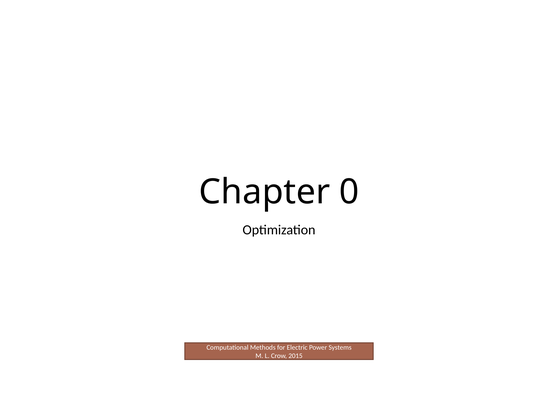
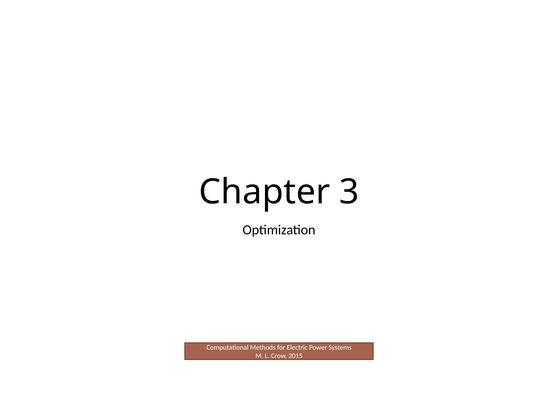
0: 0 -> 3
